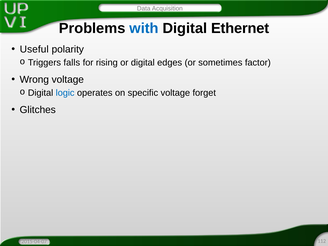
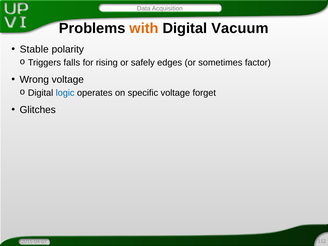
with colour: blue -> orange
Ethernet: Ethernet -> Vacuum
Useful: Useful -> Stable
or digital: digital -> safely
